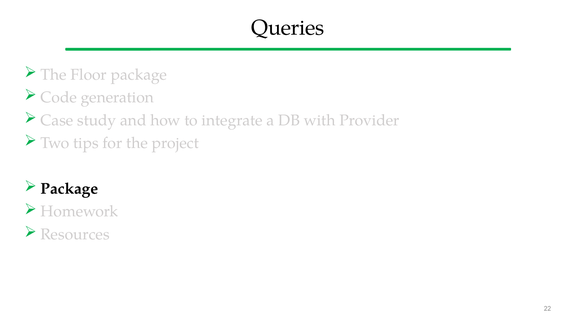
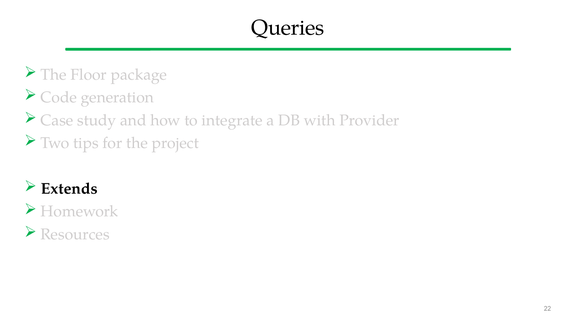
Package at (69, 189): Package -> Extends
